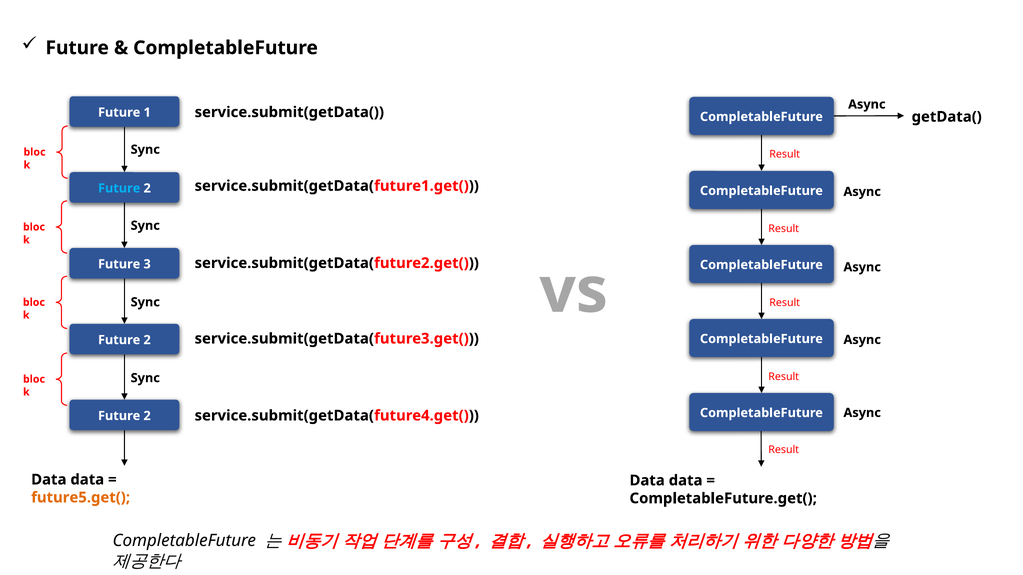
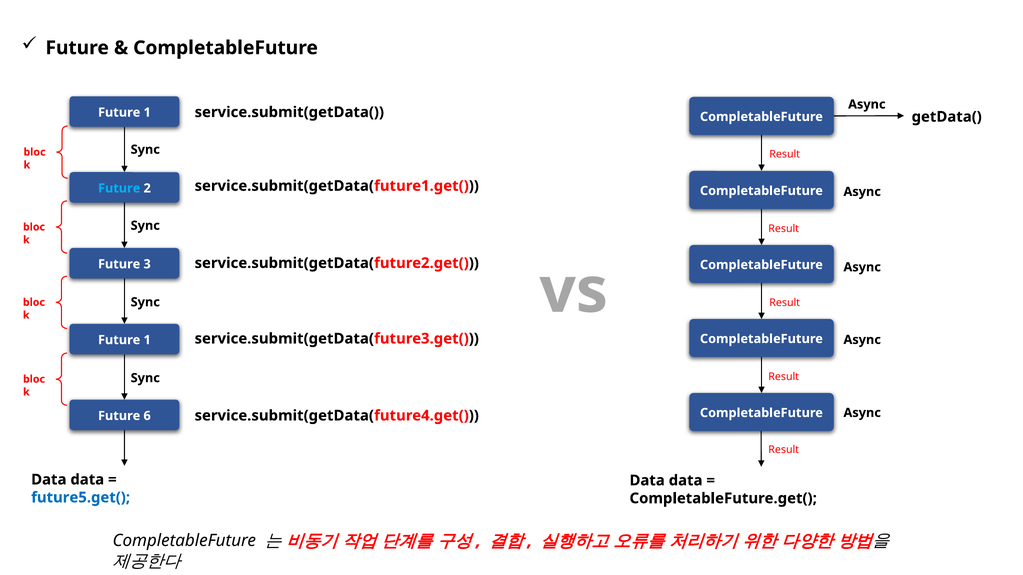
2 at (147, 340): 2 -> 1
2 at (147, 416): 2 -> 6
future5.get( colour: orange -> blue
